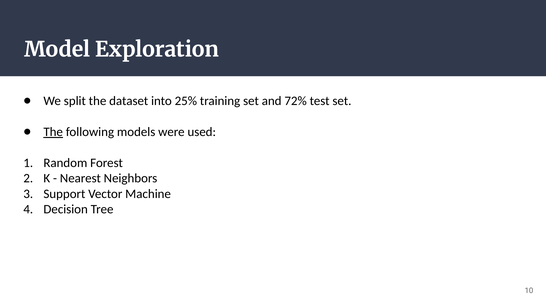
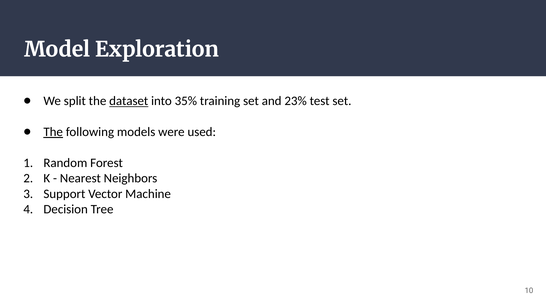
dataset underline: none -> present
25%: 25% -> 35%
72%: 72% -> 23%
